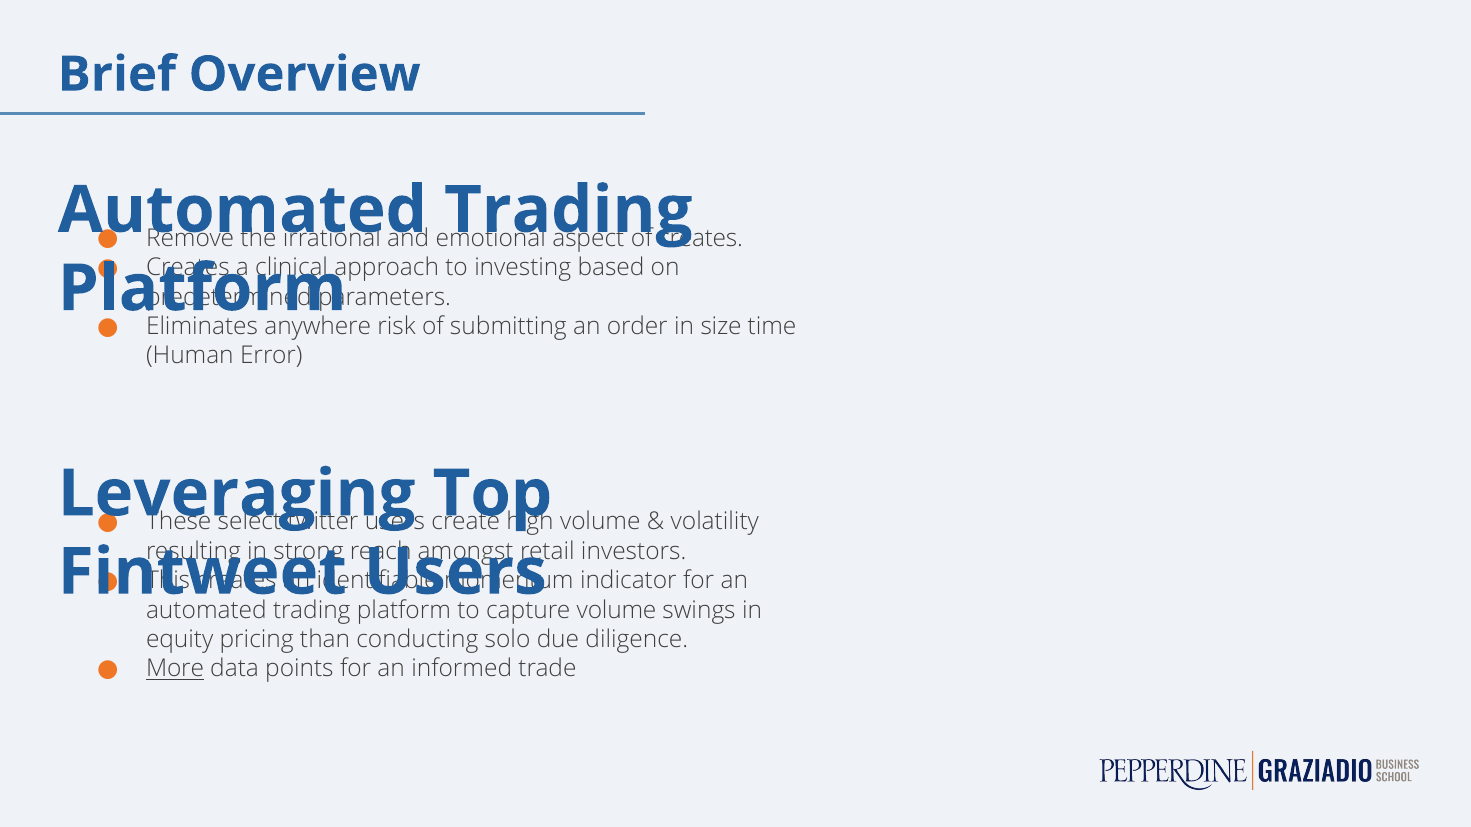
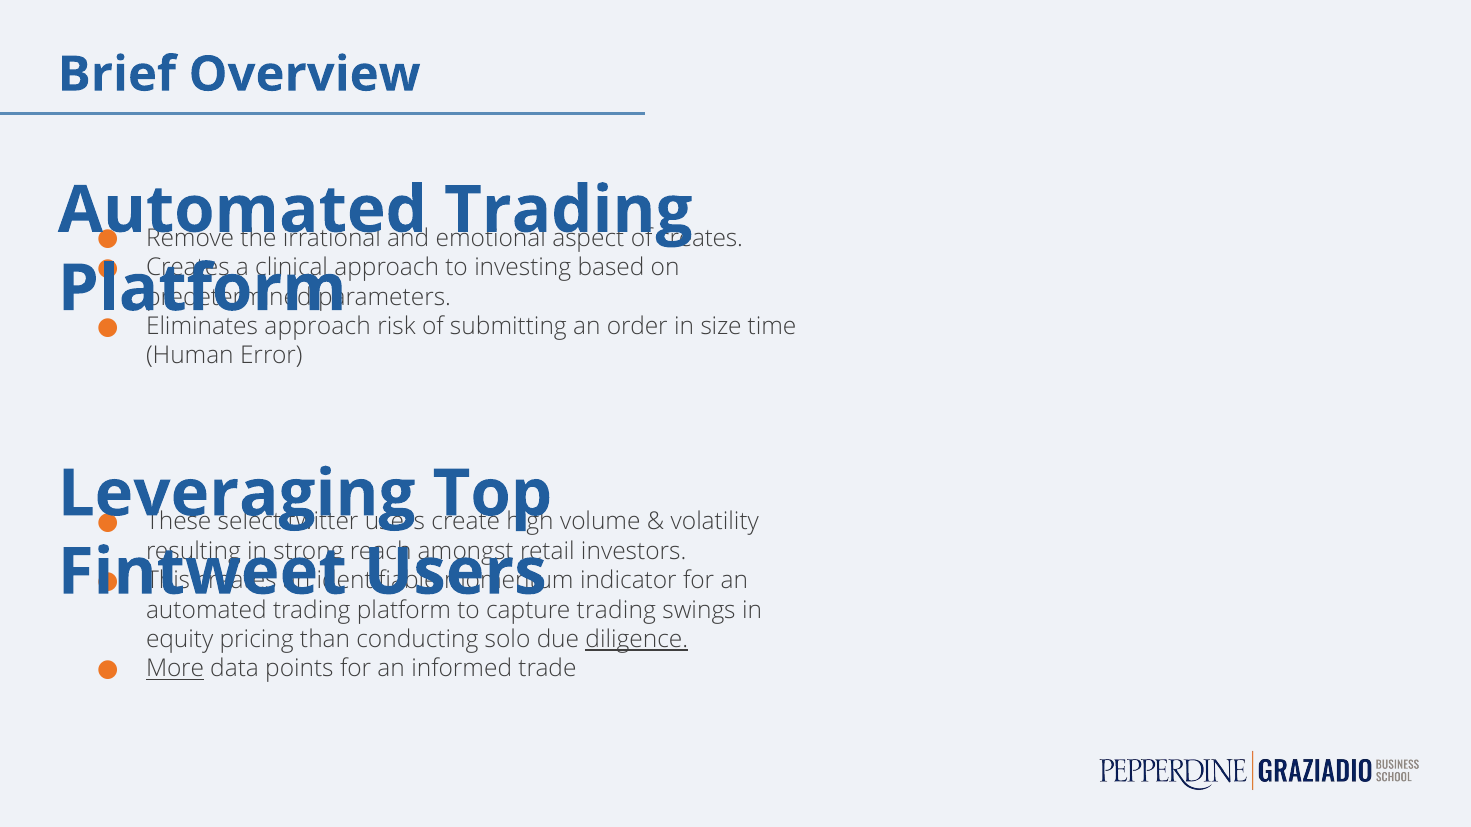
anywhere at (318, 327): anywhere -> approach
capture volume: volume -> trading
diligence underline: none -> present
